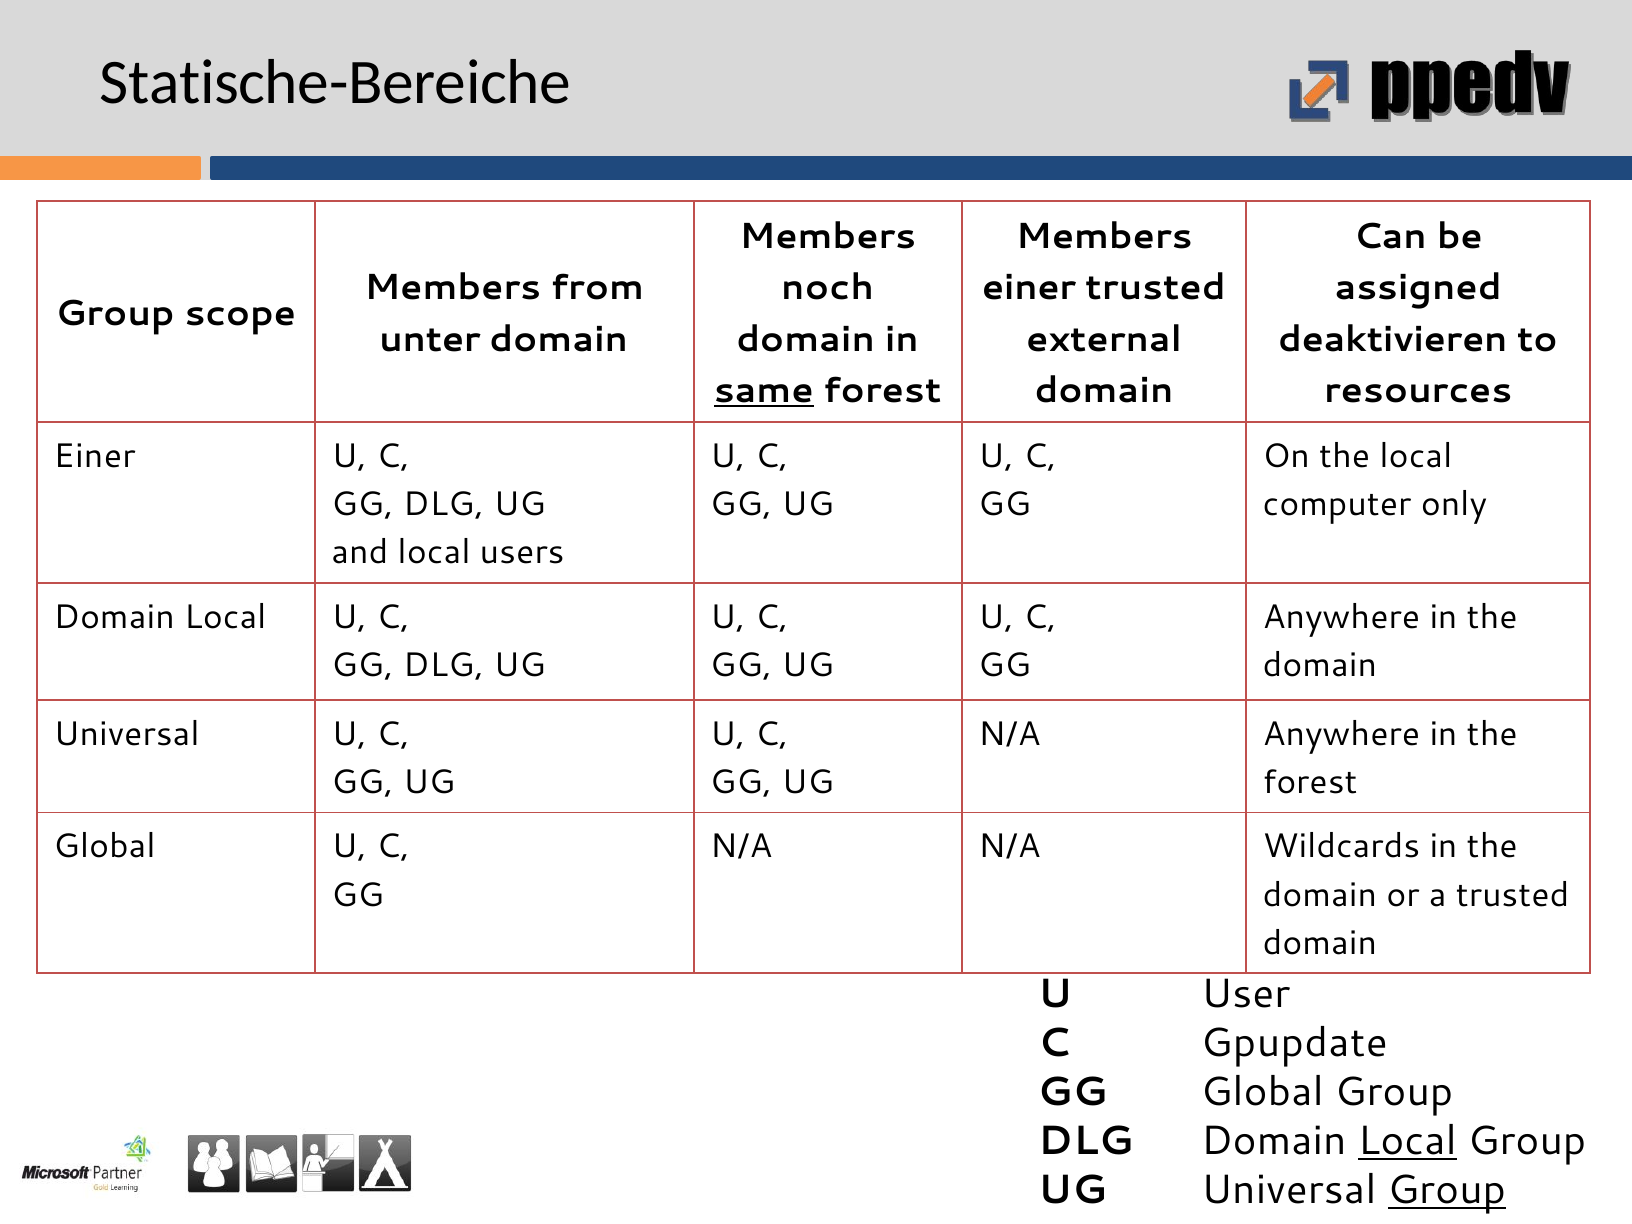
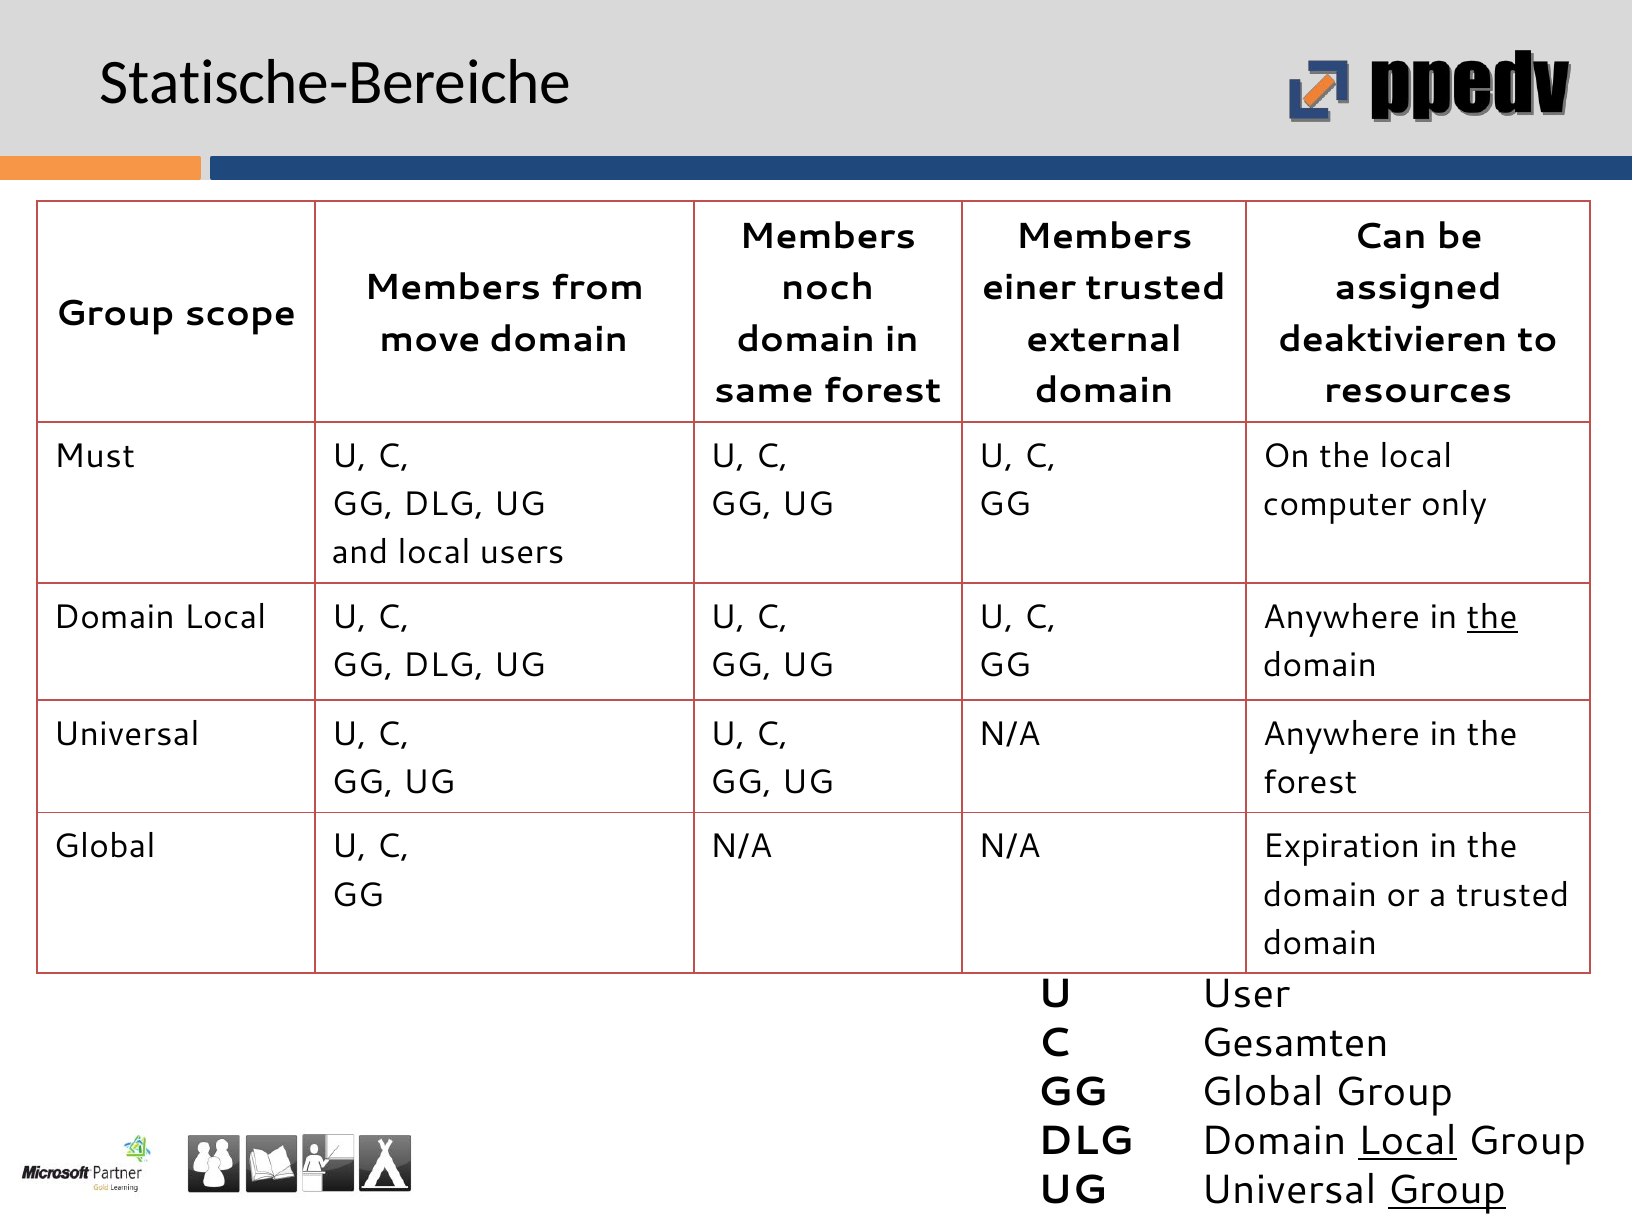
unter: unter -> move
same underline: present -> none
Einer at (95, 456): Einer -> Must
the at (1492, 617) underline: none -> present
Wildcards: Wildcards -> Expiration
Gpupdate: Gpupdate -> Gesamten
